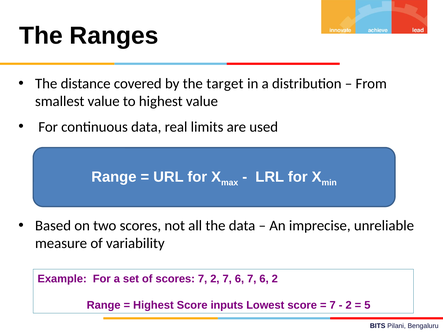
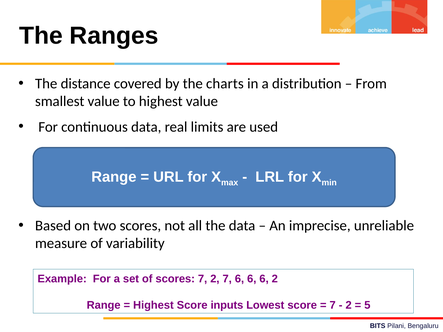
target: target -> charts
7 6 7: 7 -> 6
